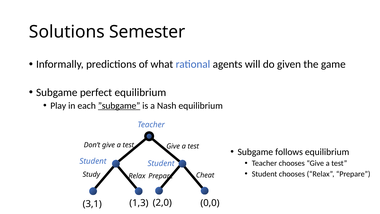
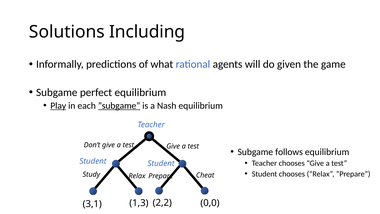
Semester: Semester -> Including
Play underline: none -> present
2,0: 2,0 -> 2,2
